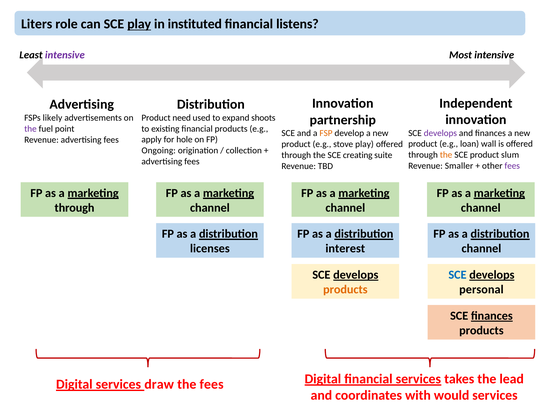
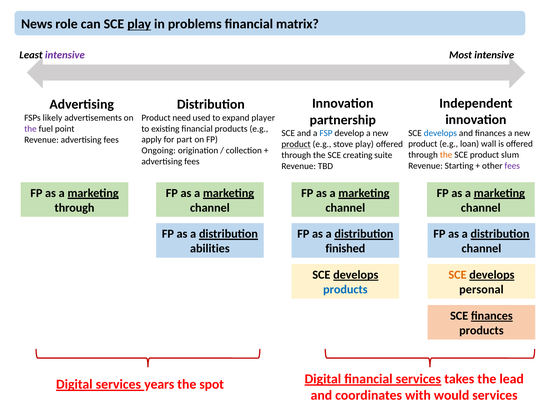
Liters: Liters -> News
instituted: instituted -> problems
listens: listens -> matrix
shoots: shoots -> player
develops at (440, 133) colour: purple -> blue
FSP colour: orange -> blue
hole: hole -> part
product at (296, 144) underline: none -> present
Smaller: Smaller -> Starting
licenses: licenses -> abilities
interest: interest -> finished
SCE at (457, 275) colour: blue -> orange
products at (345, 290) colour: orange -> blue
draw: draw -> years
the fees: fees -> spot
